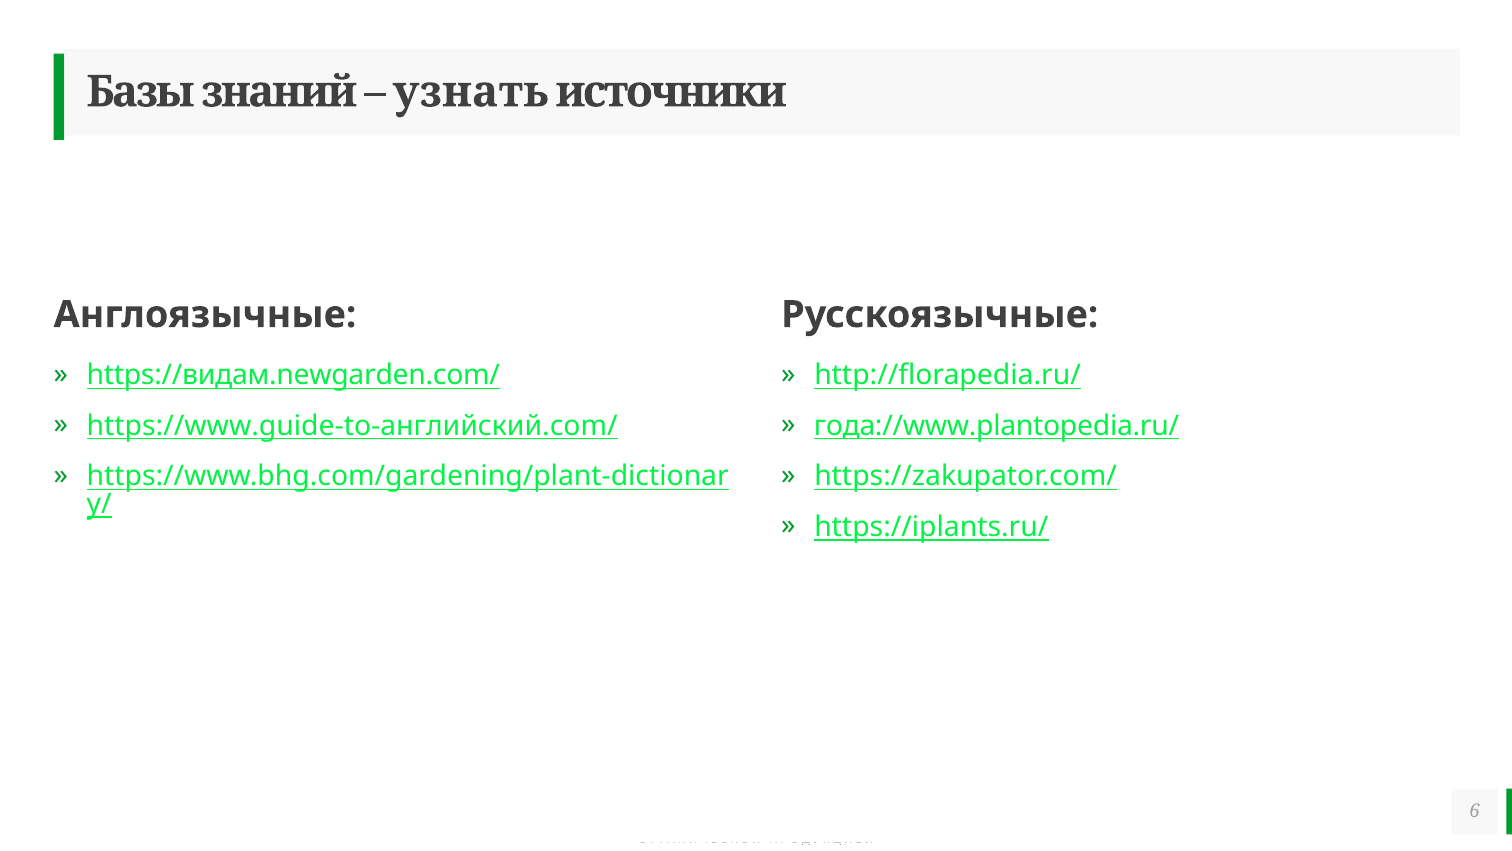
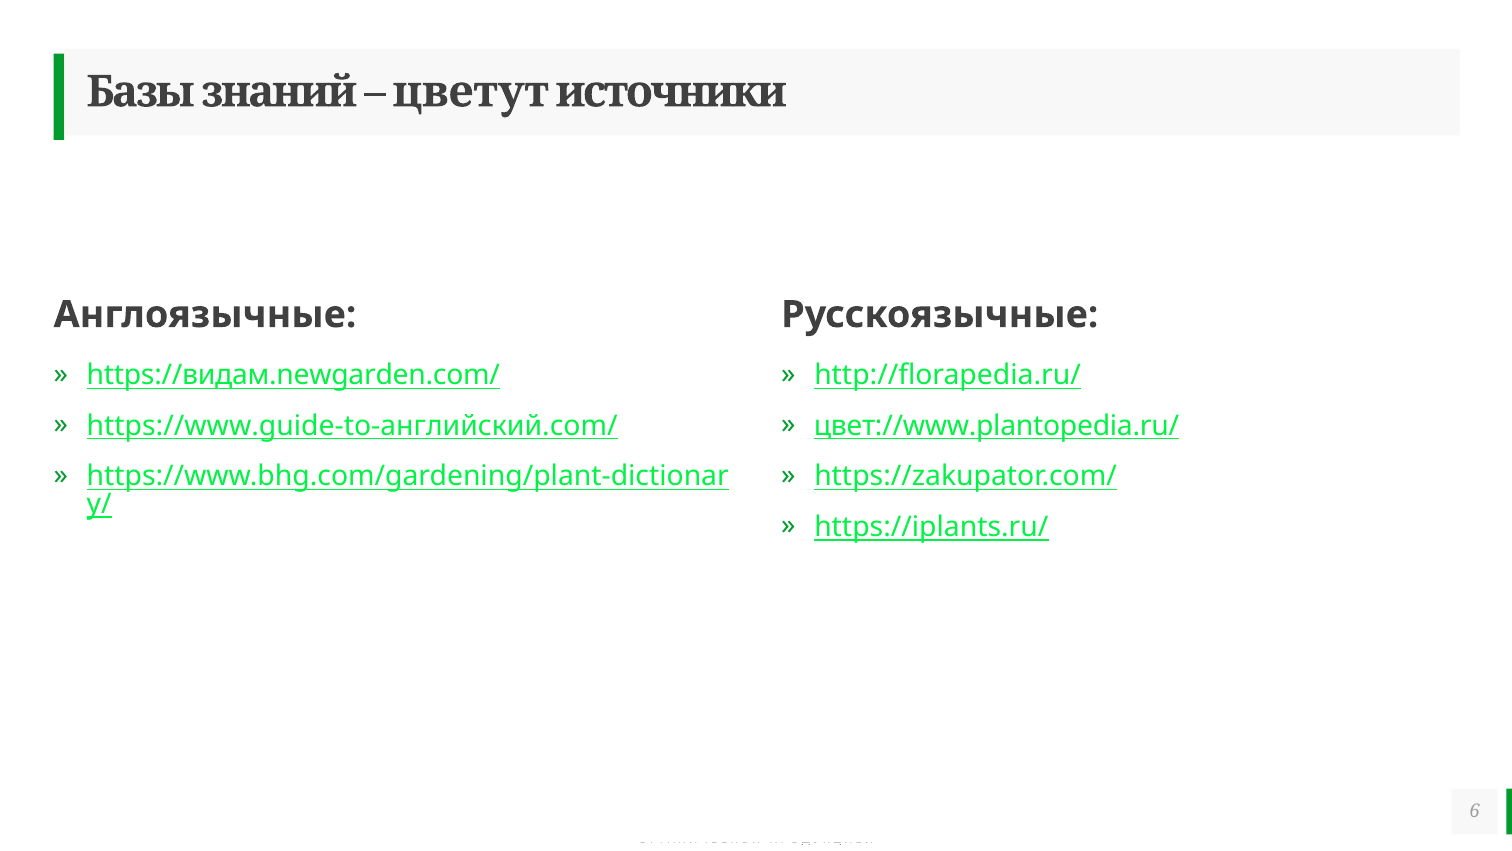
узнать: узнать -> цветут
года://www.plantopedia.ru/: года://www.plantopedia.ru/ -> цвет://www.plantopedia.ru/
